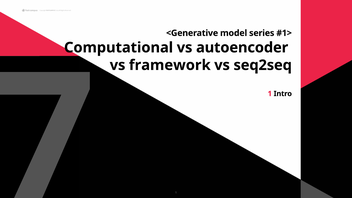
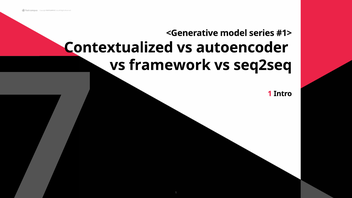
Computational: Computational -> Contextualized
